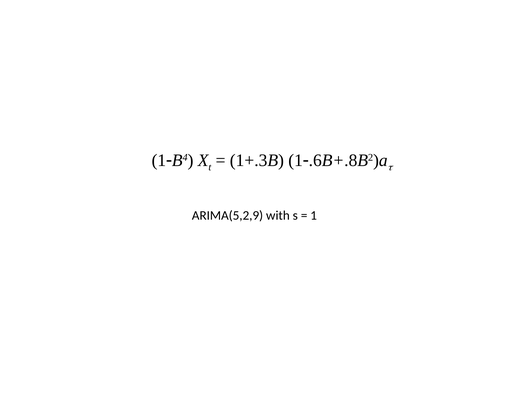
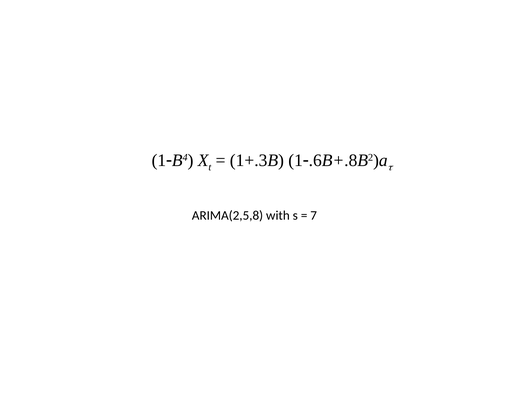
ARIMA(5,2,9: ARIMA(5,2,9 -> ARIMA(2,5,8
1 at (314, 215): 1 -> 7
